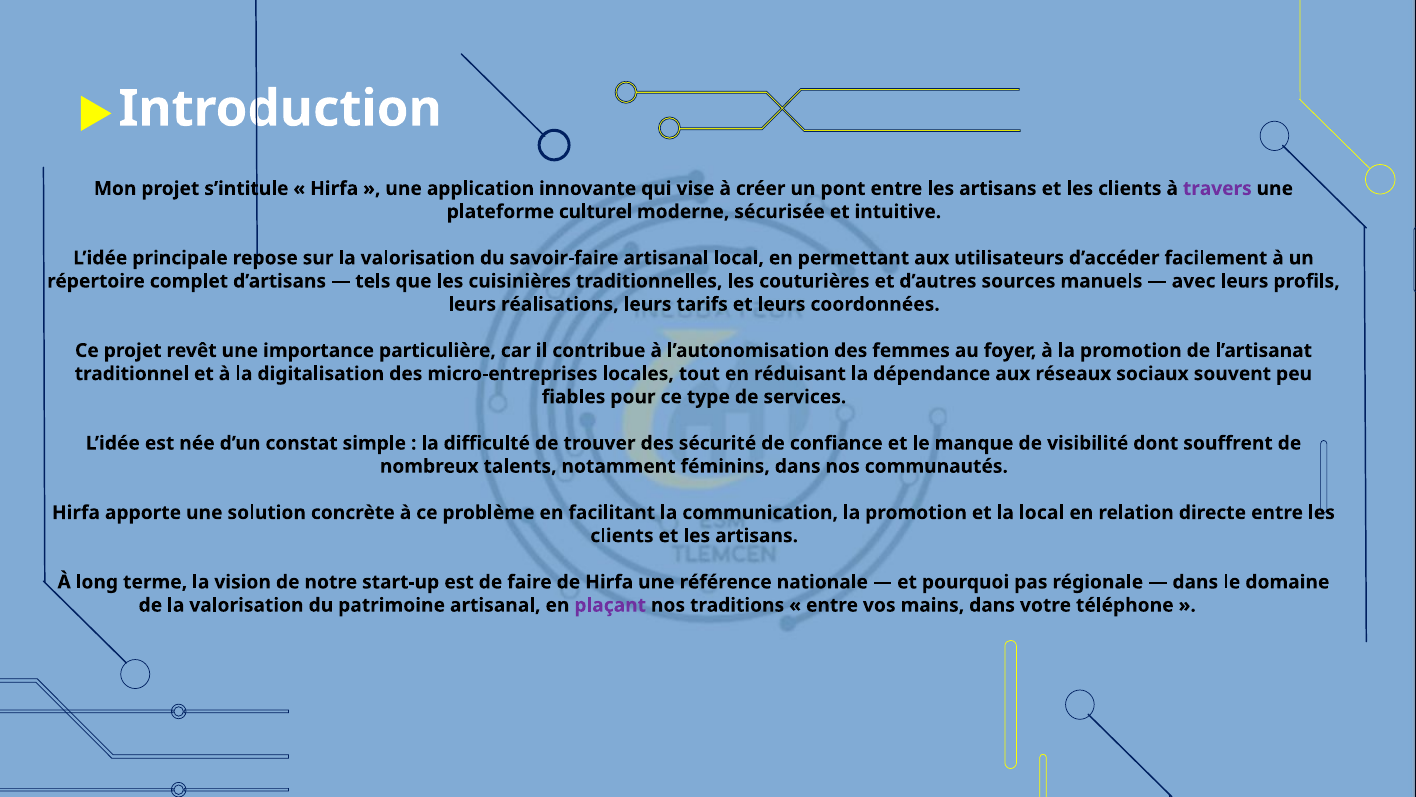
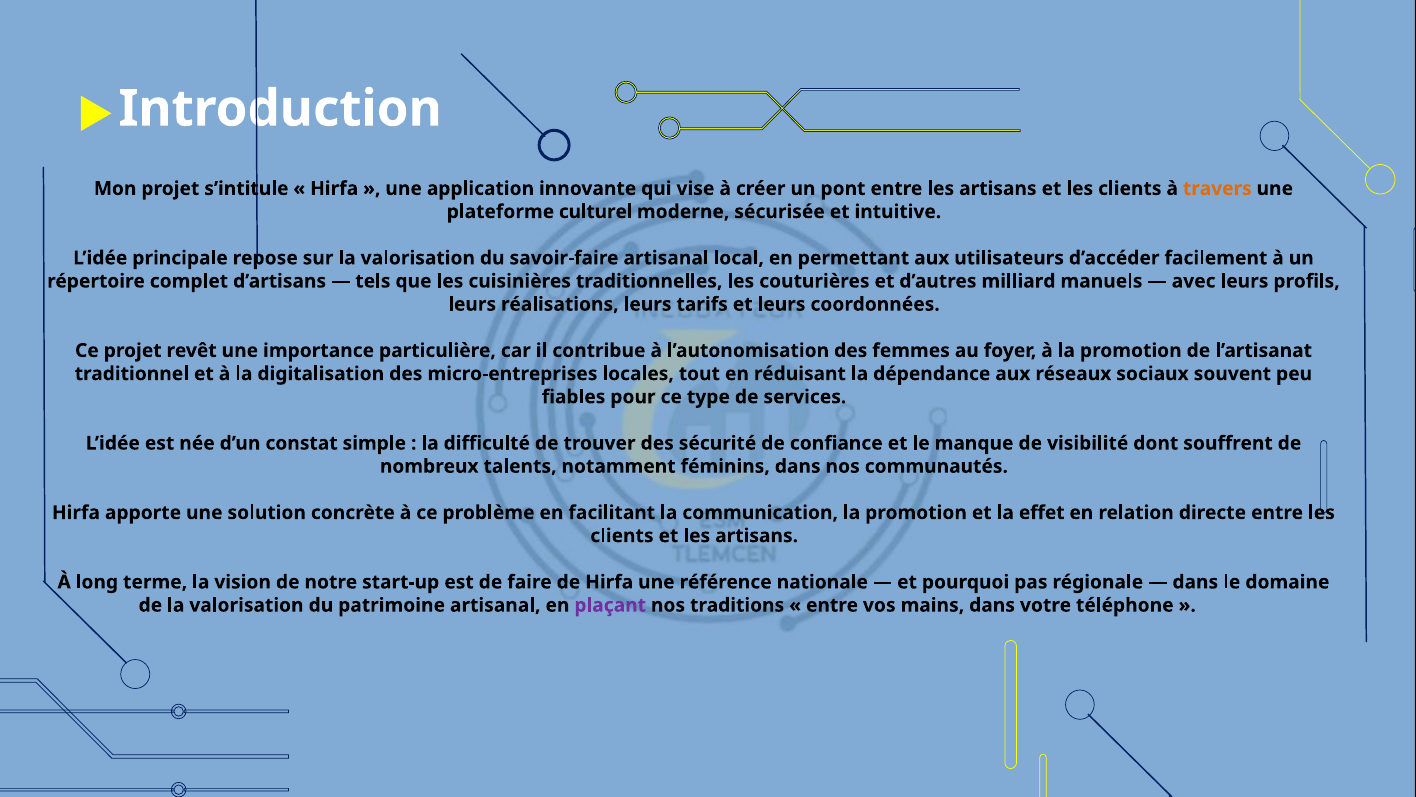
travers colour: purple -> orange
sources: sources -> milliard
la local: local -> effet
